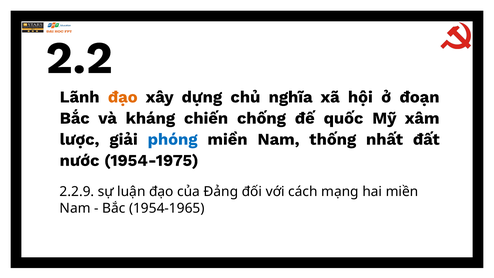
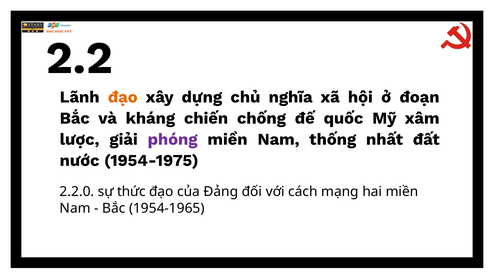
phóng colour: blue -> purple
2.2.9: 2.2.9 -> 2.2.0
luận: luận -> thức
